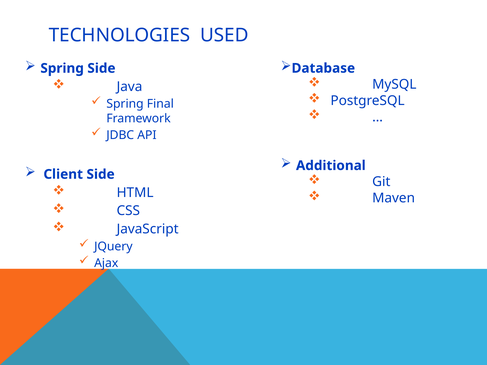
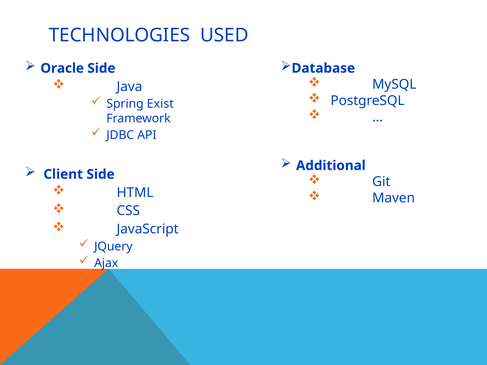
Spring at (62, 68): Spring -> Oracle
Final: Final -> Exist
